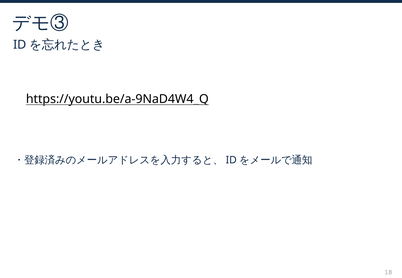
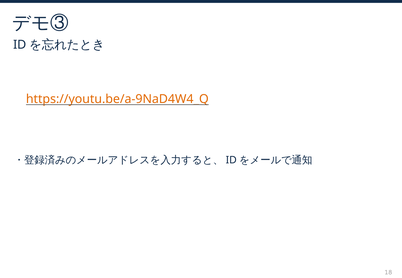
https://youtu.be/a-9NaD4W4_Q colour: black -> orange
